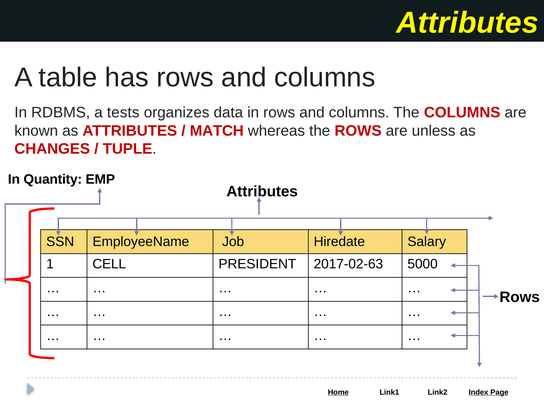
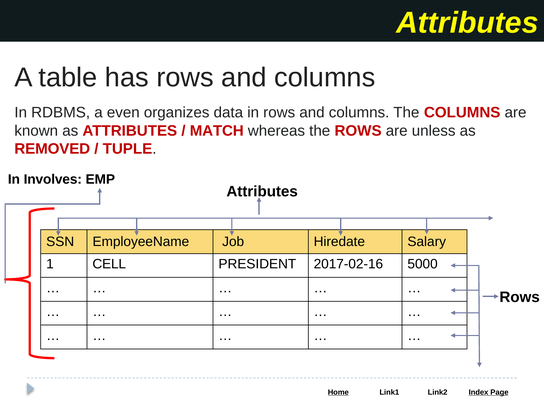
tests: tests -> even
CHANGES: CHANGES -> REMOVED
Quantity: Quantity -> Involves
2017-02-63: 2017-02-63 -> 2017-02-16
